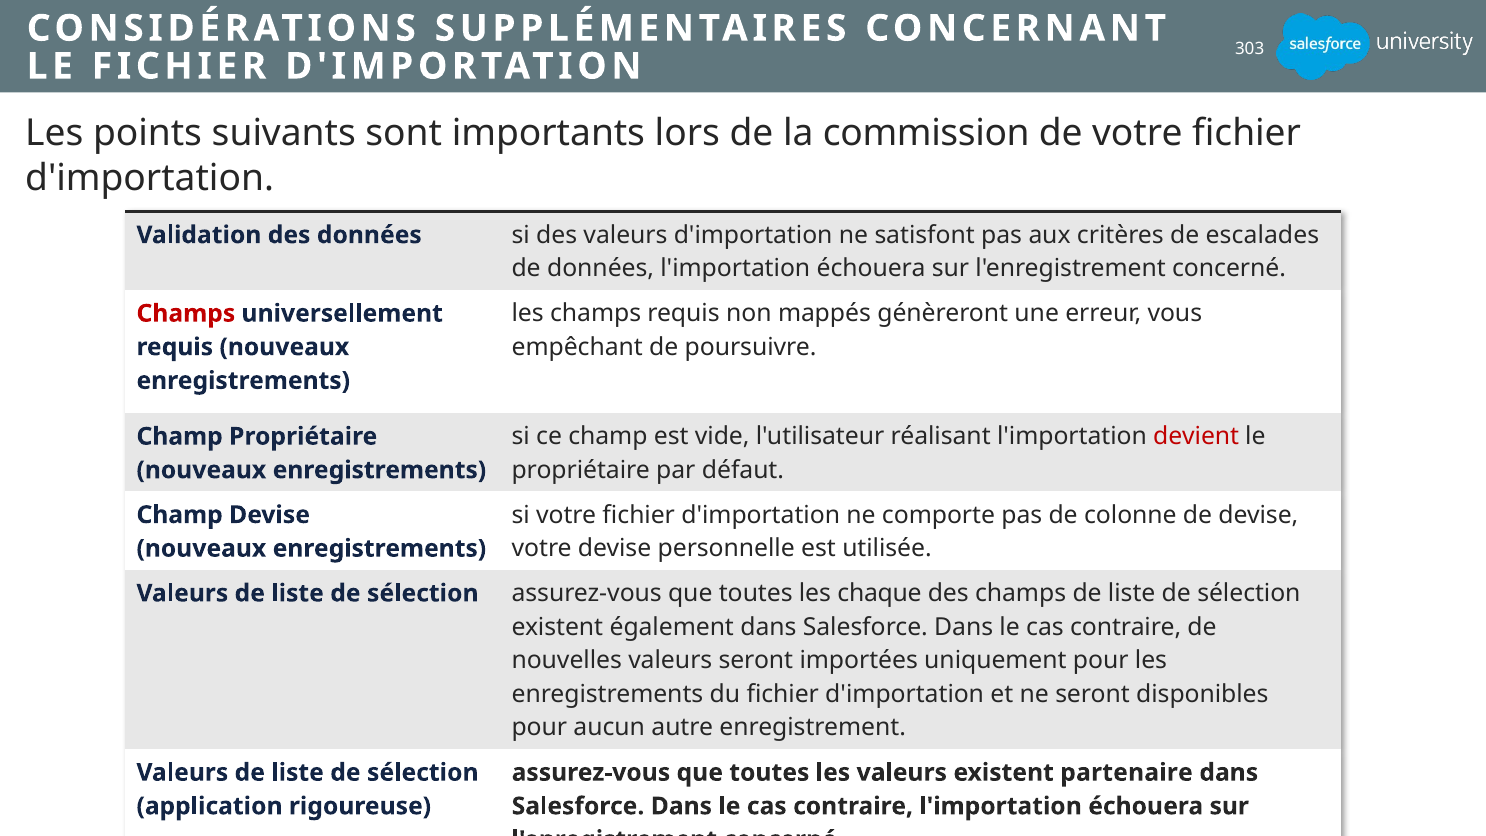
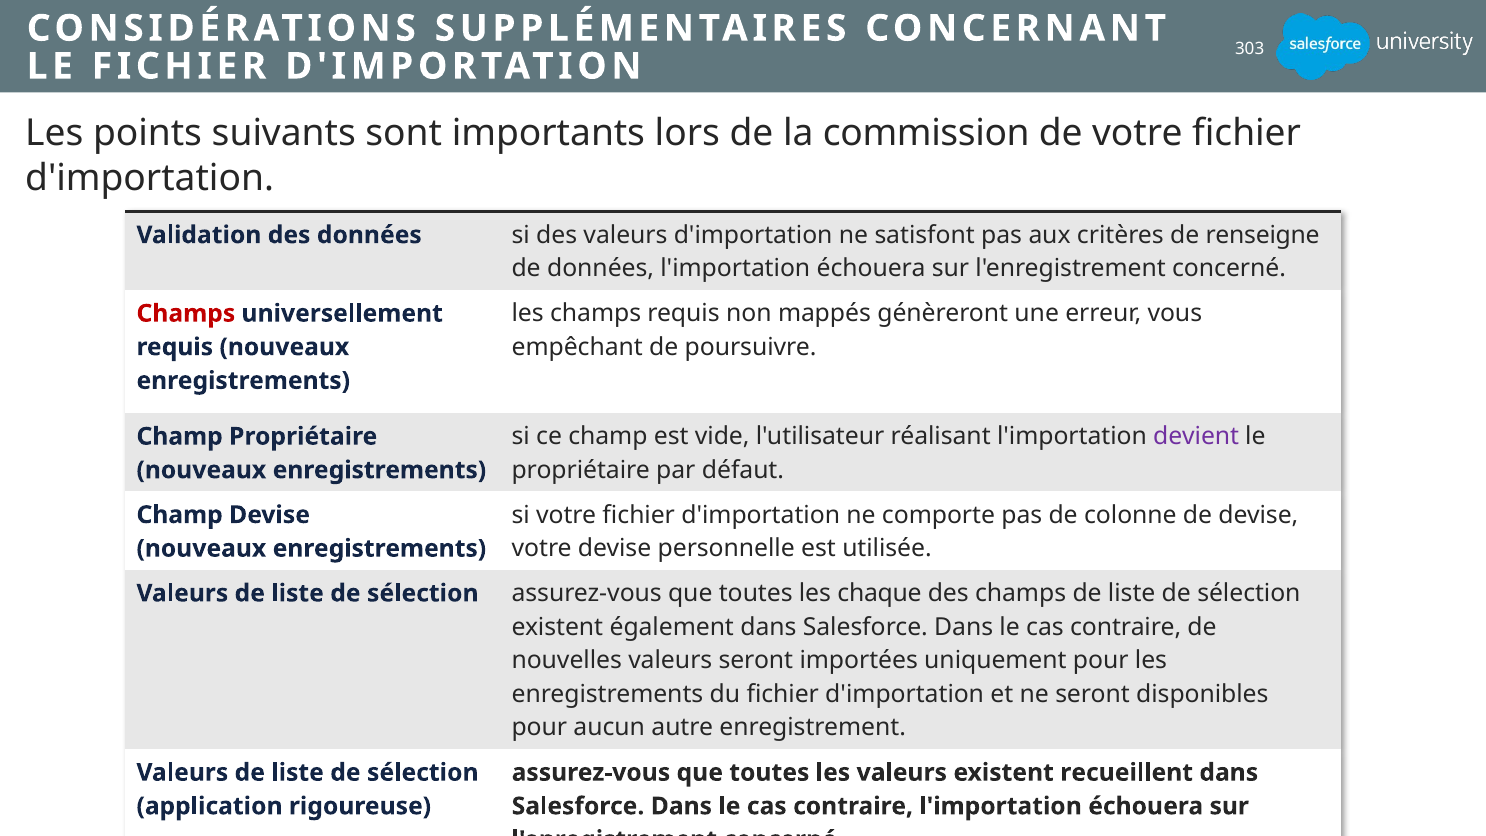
escalades: escalades -> renseigne
devient colour: red -> purple
partenaire: partenaire -> recueillent
